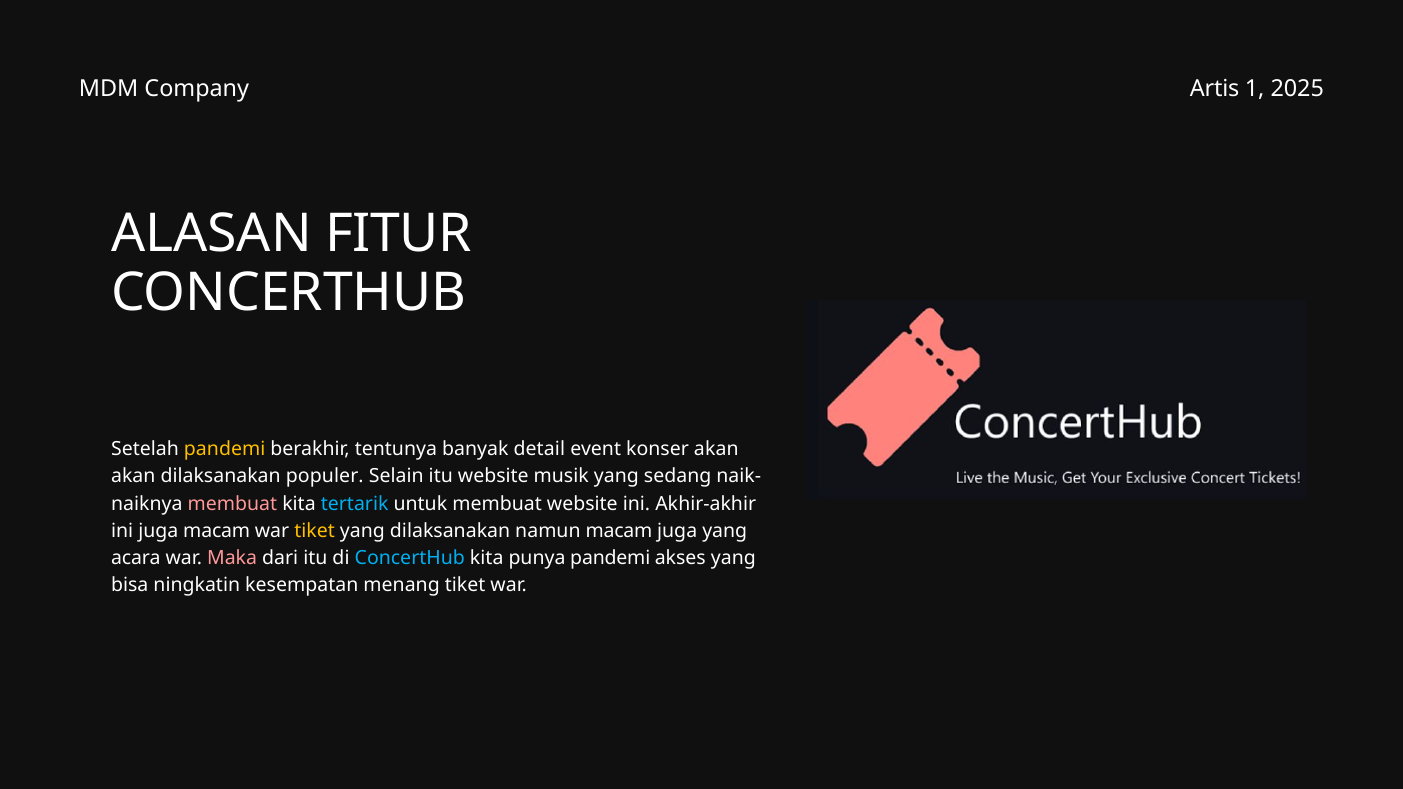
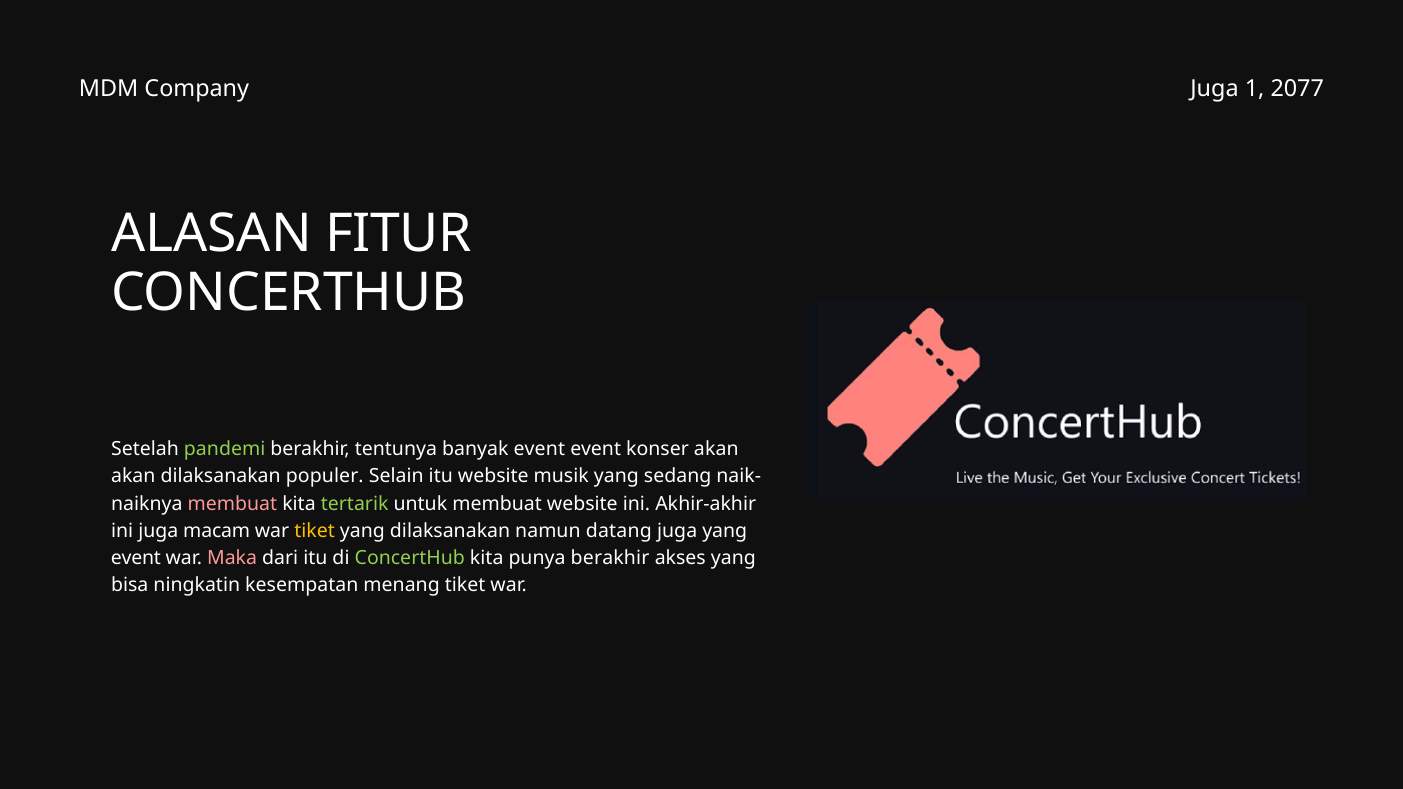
Artis at (1215, 89): Artis -> Juga
2025: 2025 -> 2077
pandemi at (225, 449) colour: yellow -> light green
banyak detail: detail -> event
tertarik colour: light blue -> light green
namun macam: macam -> datang
acara at (136, 558): acara -> event
ConcertHub at (410, 558) colour: light blue -> light green
punya pandemi: pandemi -> berakhir
